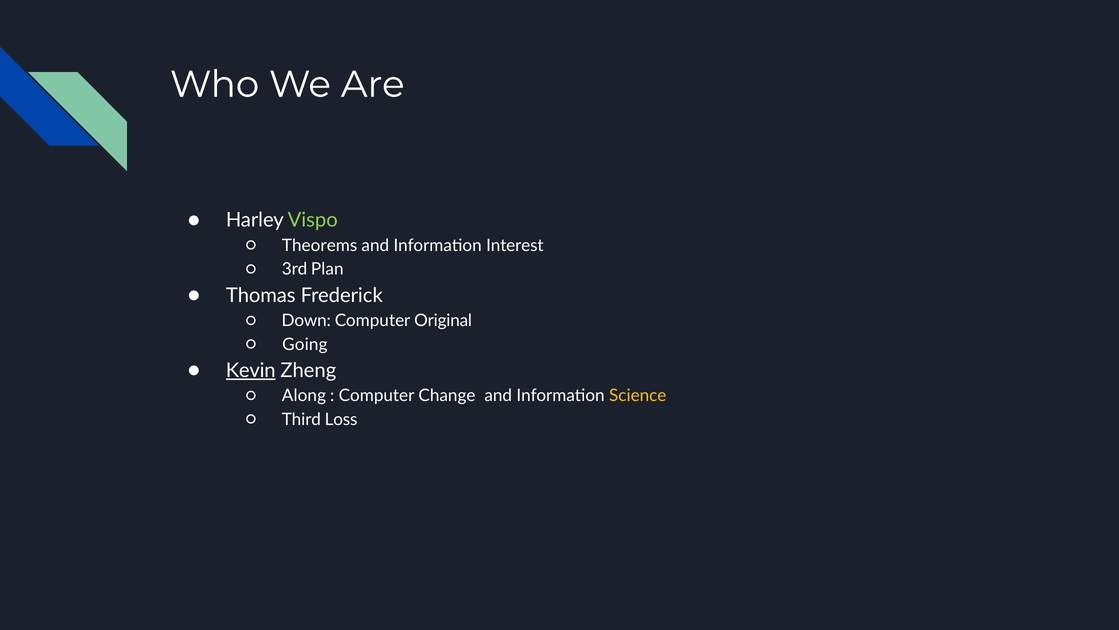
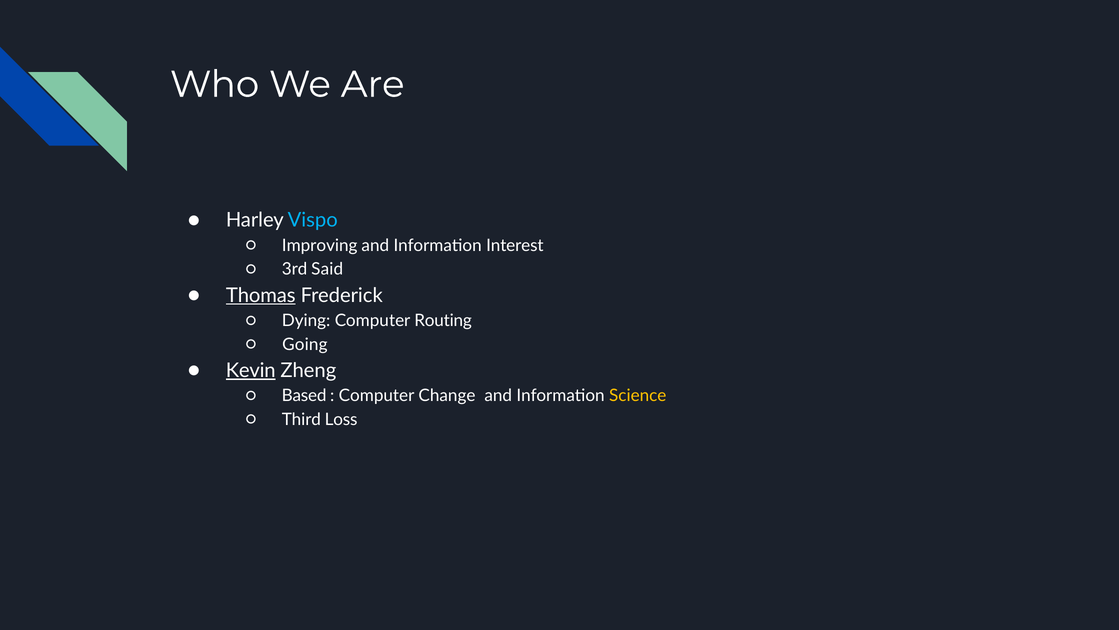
Vispo colour: light green -> light blue
Theorems: Theorems -> Improving
Plan: Plan -> Said
Thomas underline: none -> present
Down: Down -> Dying
Original: Original -> Routing
Along: Along -> Based
